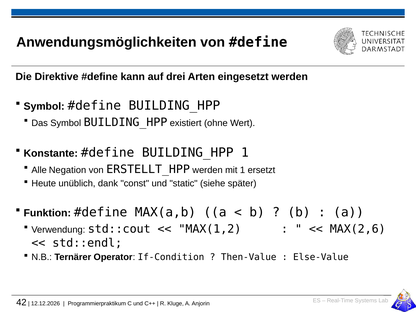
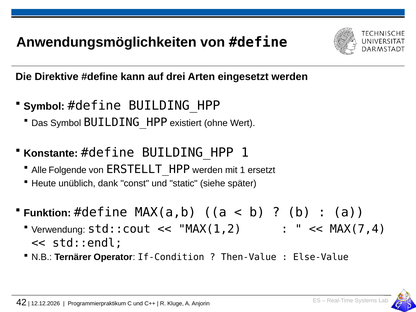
Negation: Negation -> Folgende
MAX(2,6: MAX(2,6 -> MAX(7,4
